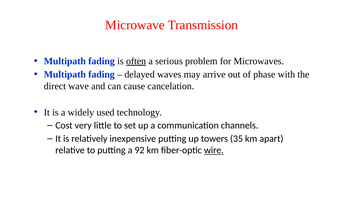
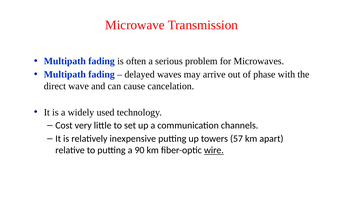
often underline: present -> none
35: 35 -> 57
92: 92 -> 90
